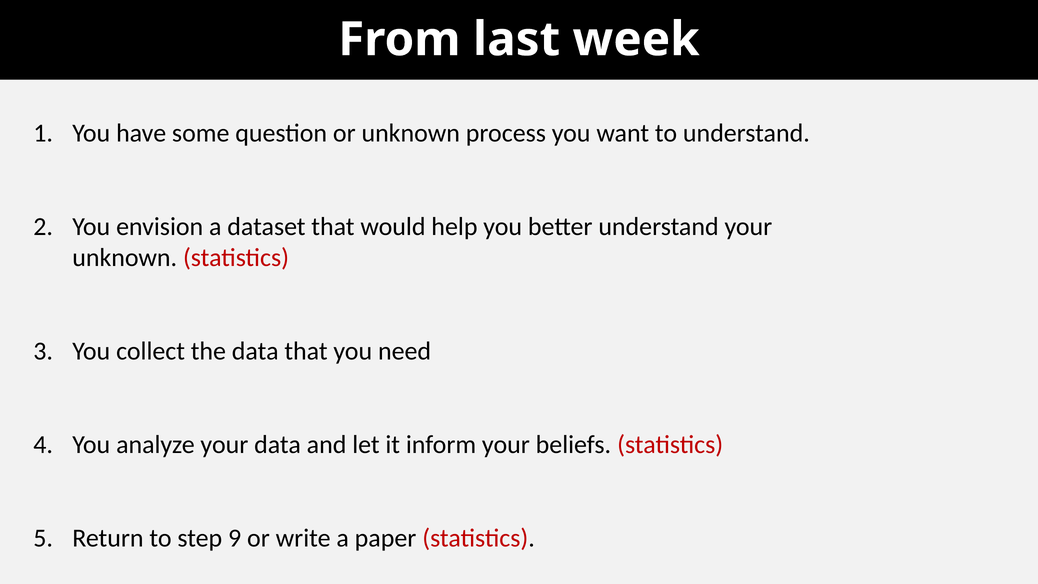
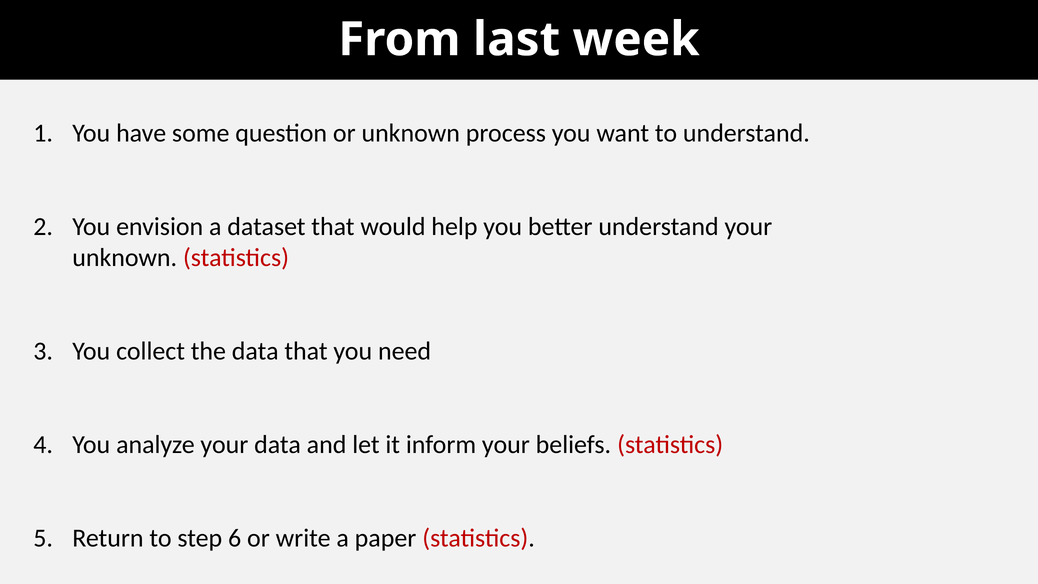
9: 9 -> 6
